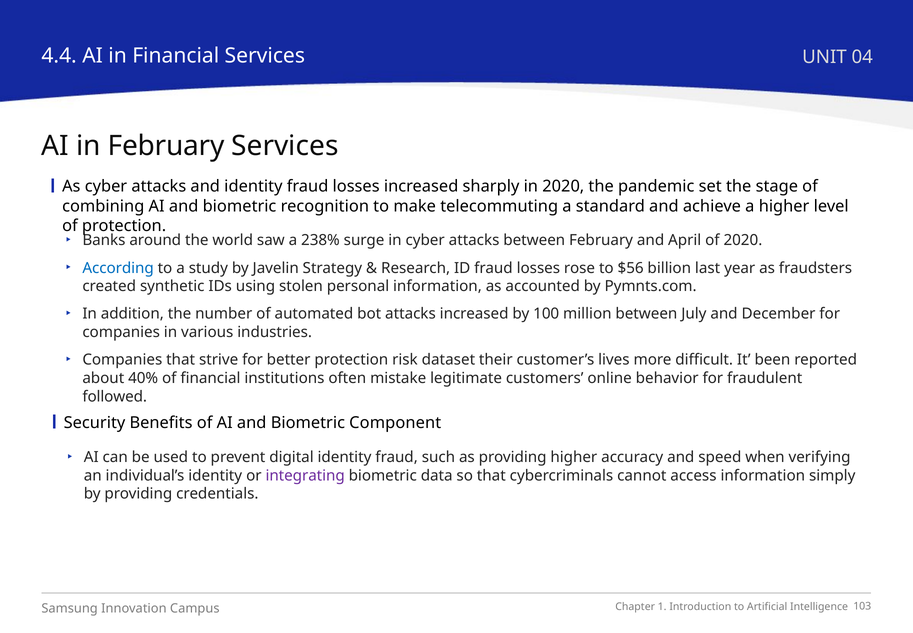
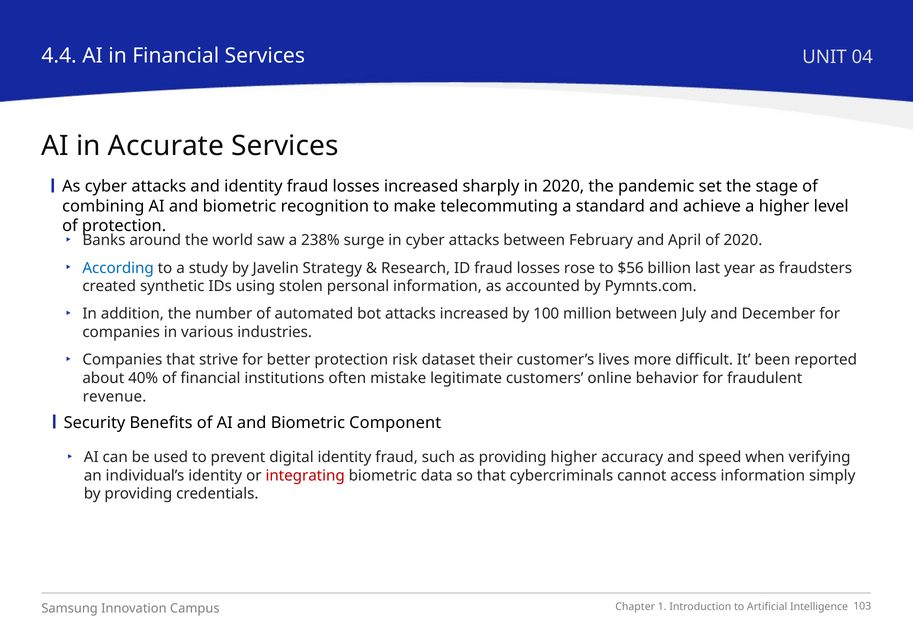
in February: February -> Accurate
followed: followed -> revenue
integrating colour: purple -> red
